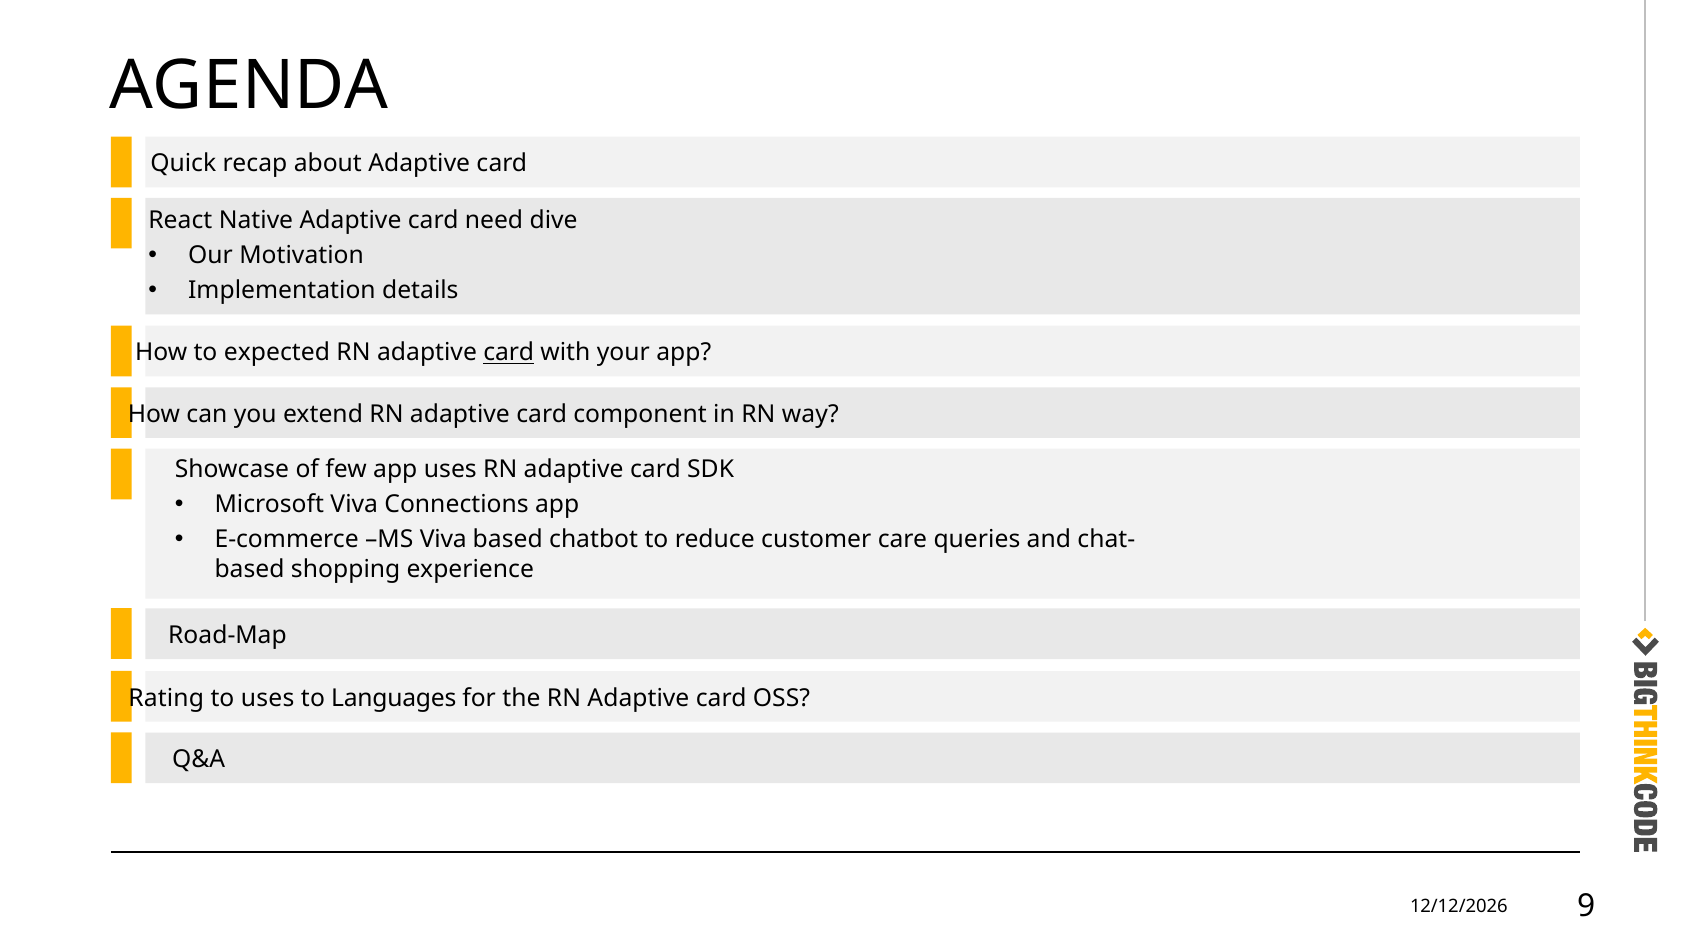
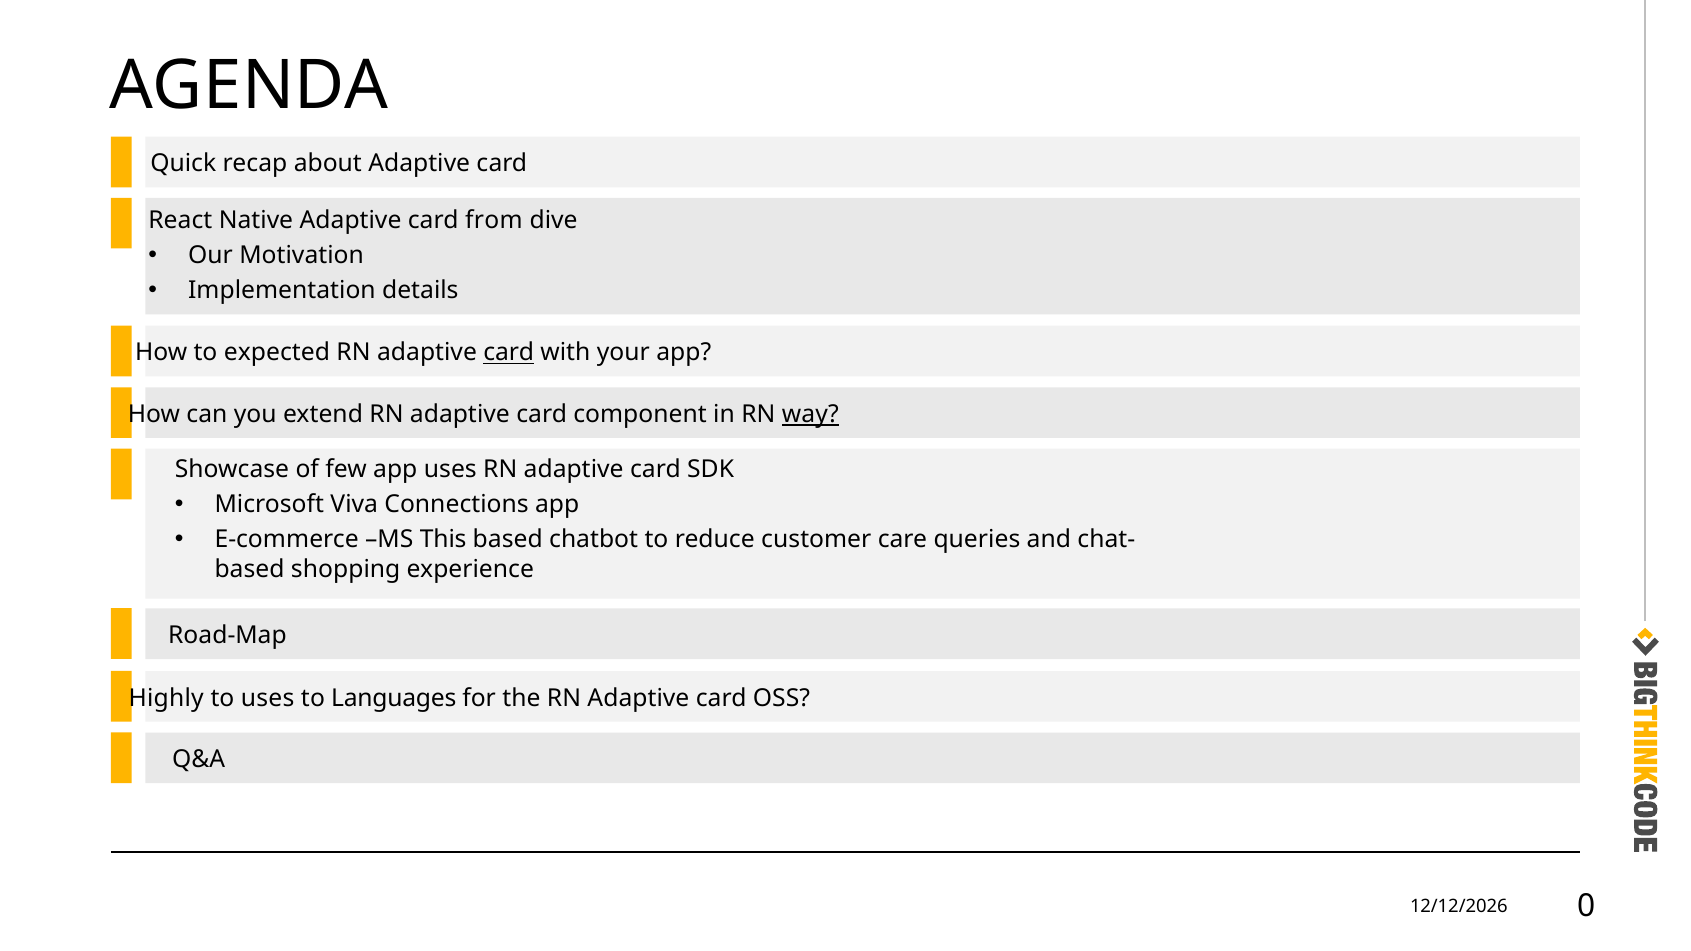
need: need -> from
way underline: none -> present
MS Viva: Viva -> This
Rating: Rating -> Highly
9: 9 -> 0
